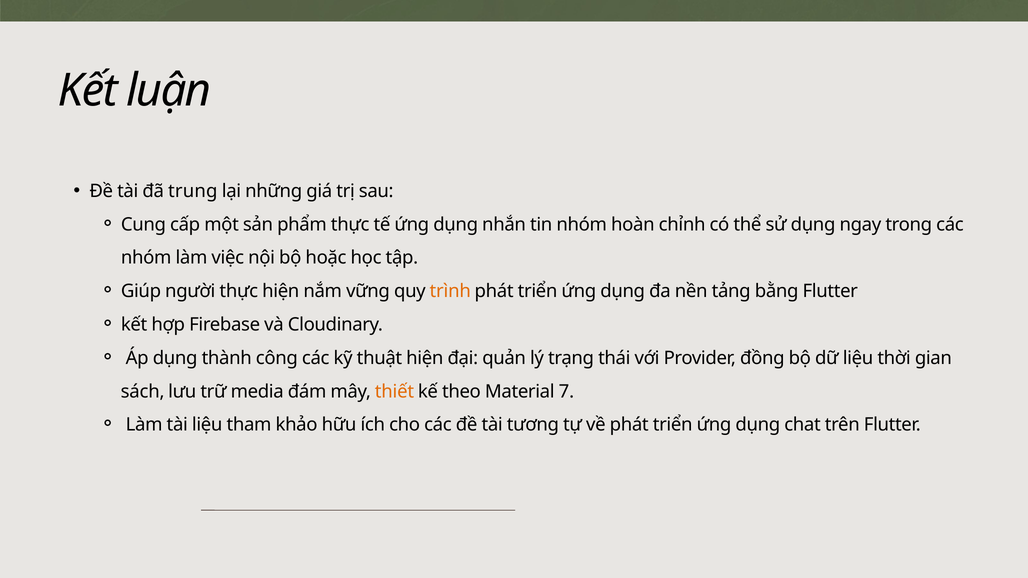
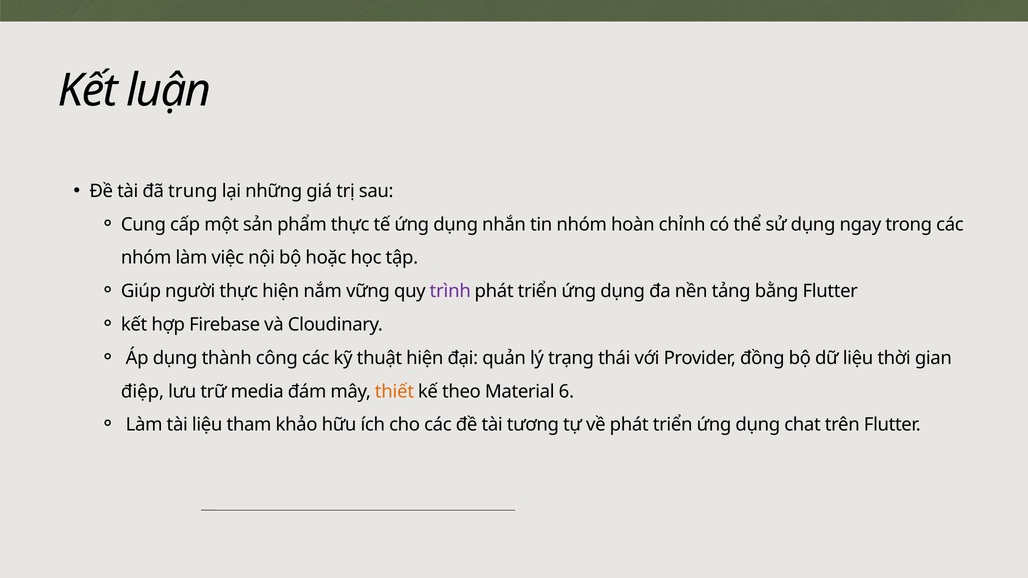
trình colour: orange -> purple
sách: sách -> điệp
7: 7 -> 6
